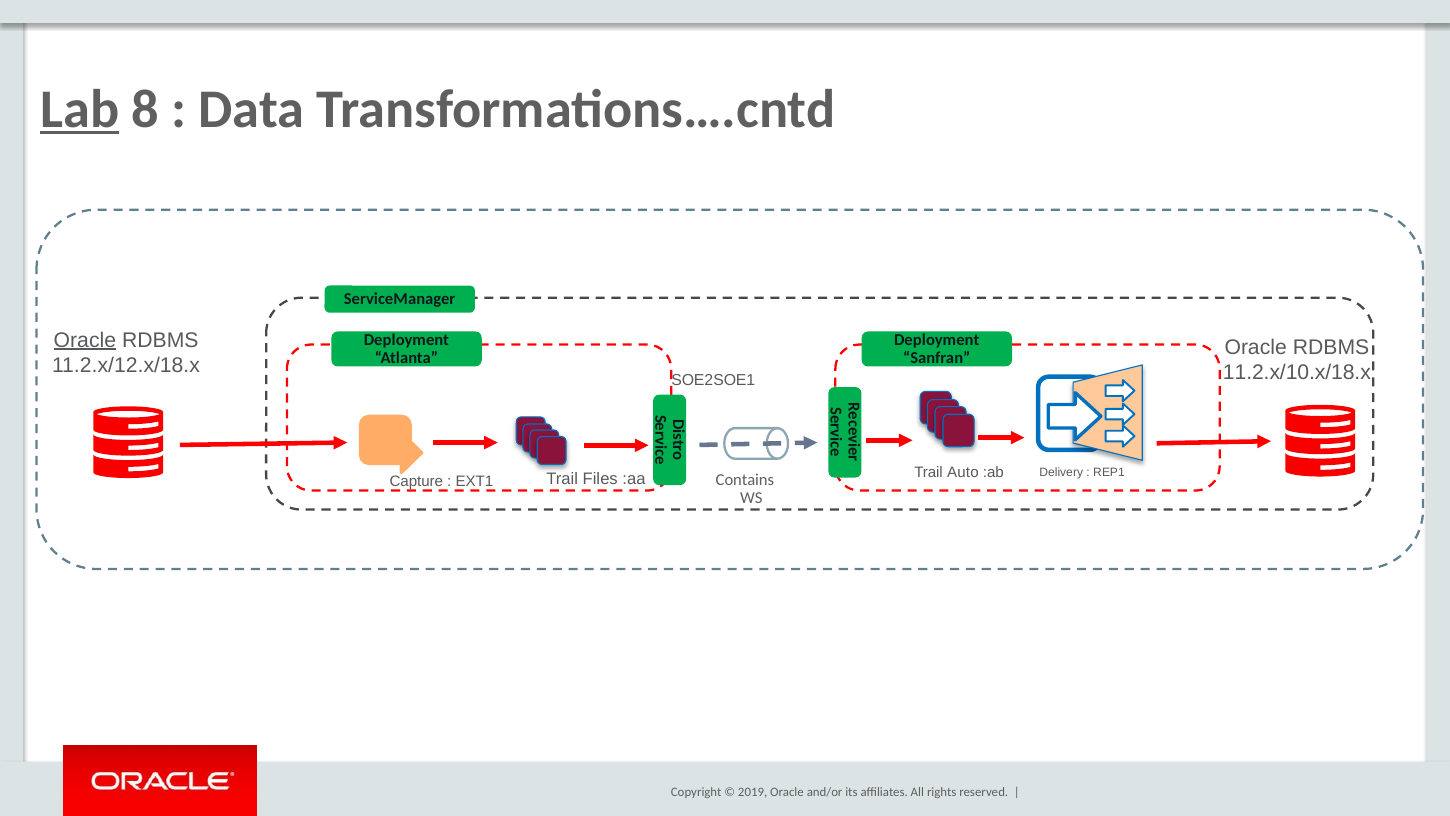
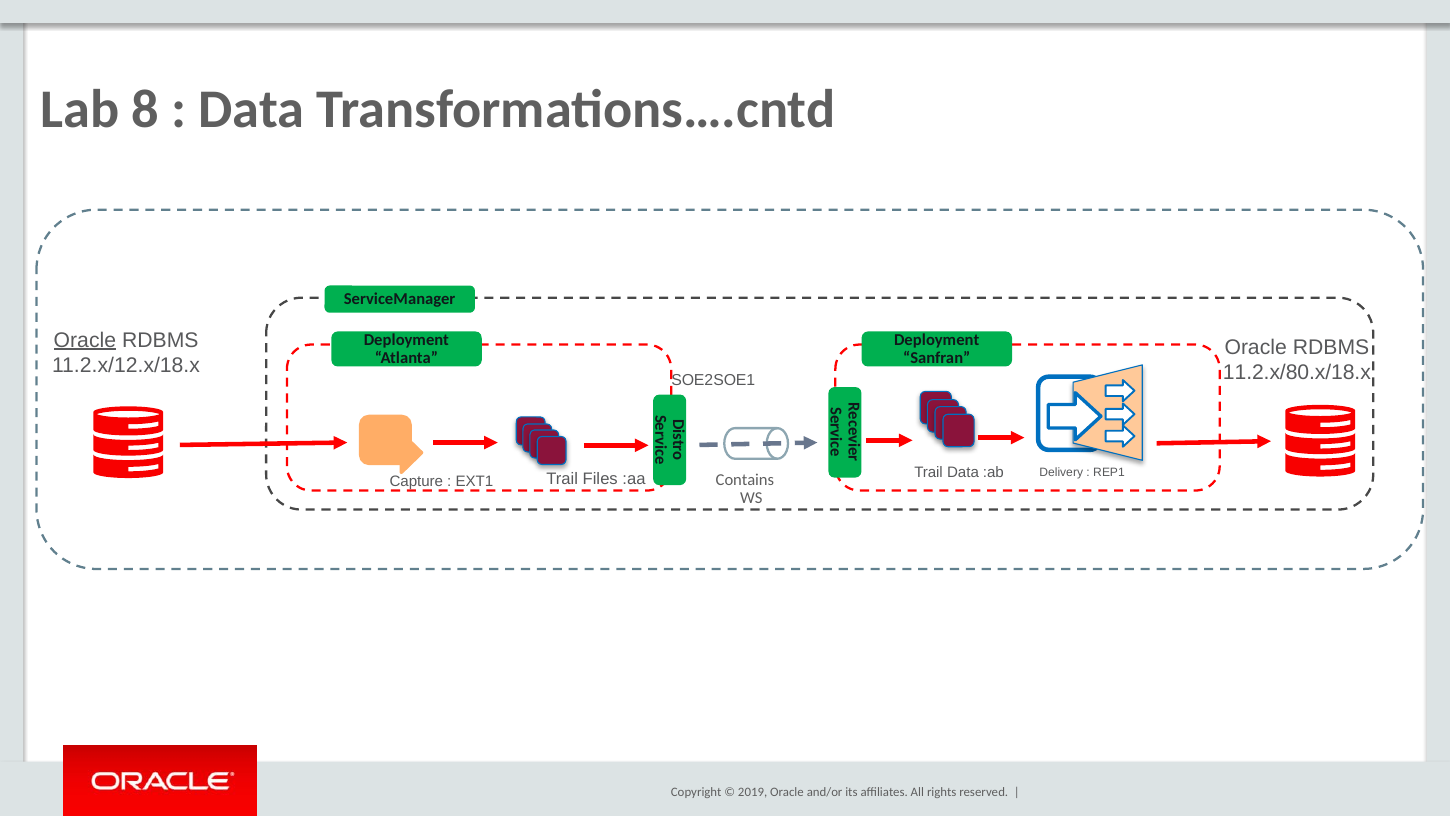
Lab underline: present -> none
11.2.x/10.x/18.x: 11.2.x/10.x/18.x -> 11.2.x/80.x/18.x
Trail Auto: Auto -> Data
